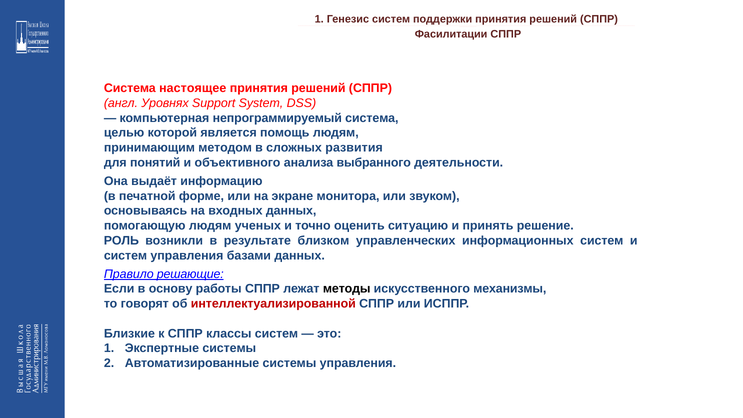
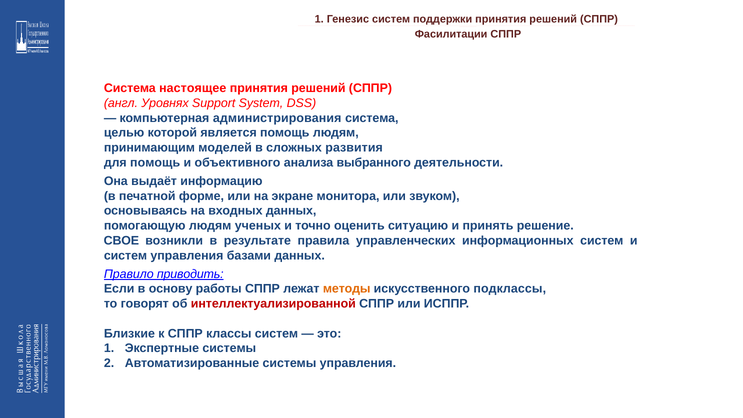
непрограммируемый: непрограммируемый -> администрирования
методом: методом -> моделей
для понятий: понятий -> помощь
РОЛЬ: РОЛЬ -> СВОЕ
близком: близком -> правила
решающие: решающие -> приводить
методы colour: black -> orange
механизмы: механизмы -> подклассы
